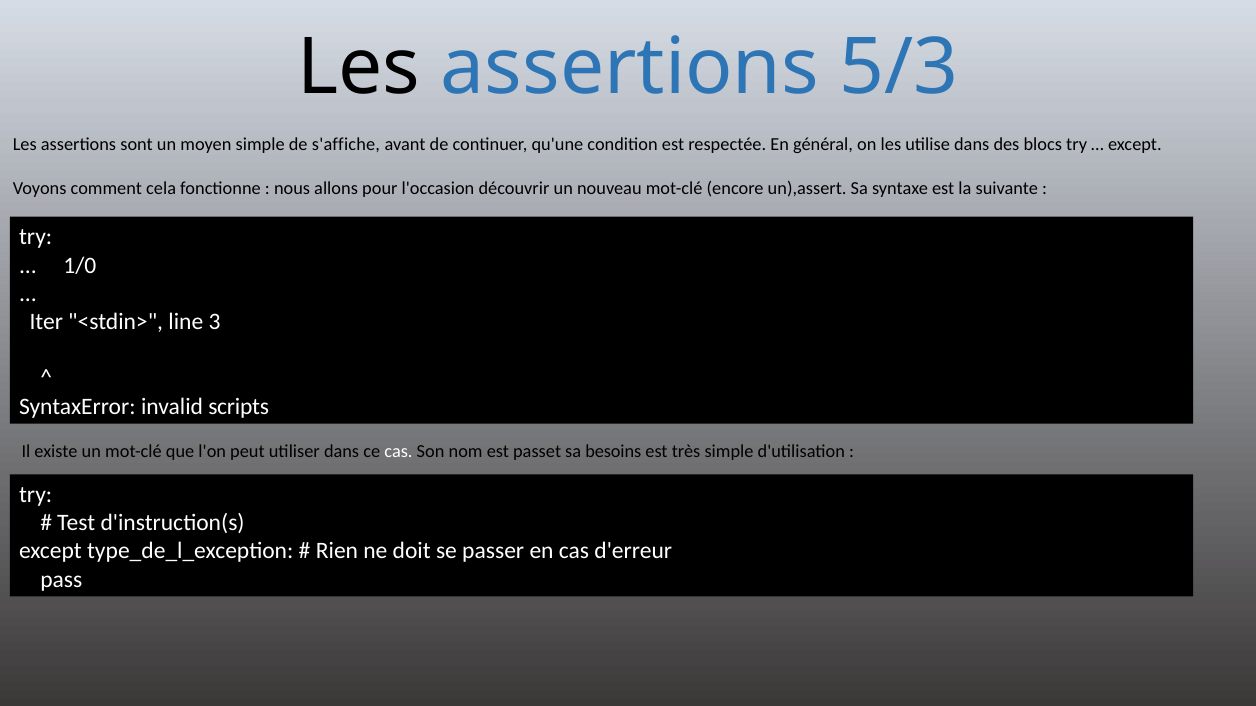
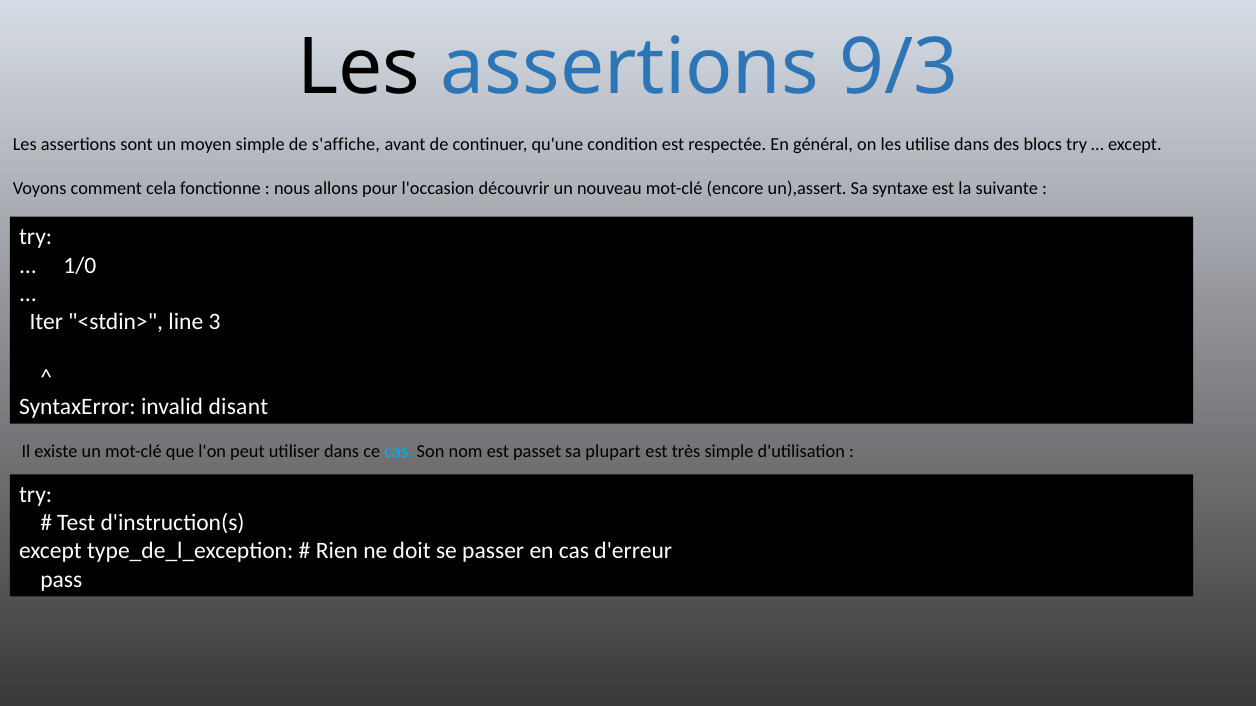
5/3: 5/3 -> 9/3
scripts: scripts -> disant
cas at (399, 452) colour: white -> light blue
besoins: besoins -> plupart
